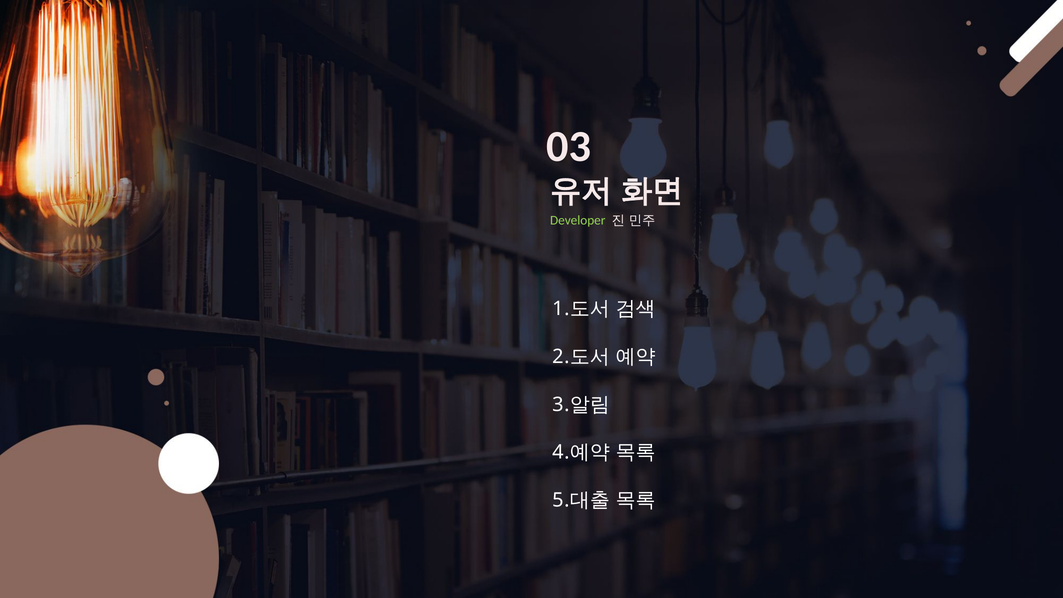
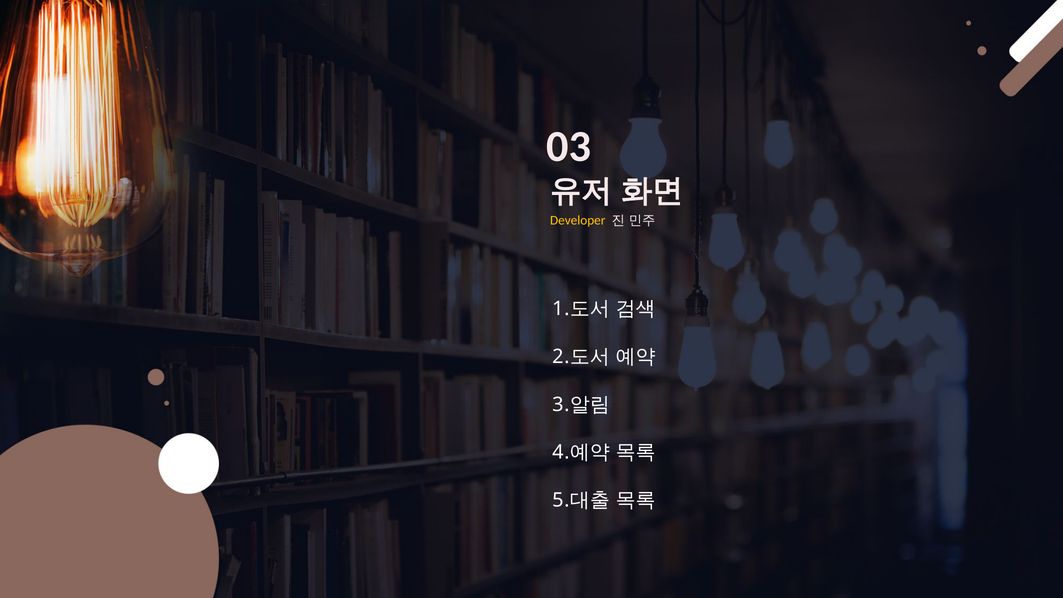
Developer colour: light green -> yellow
